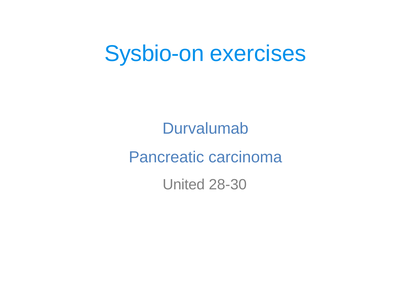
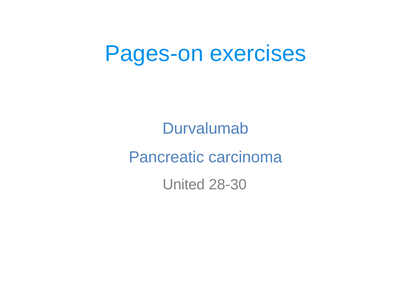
Sysbio-on: Sysbio-on -> Pages-on
